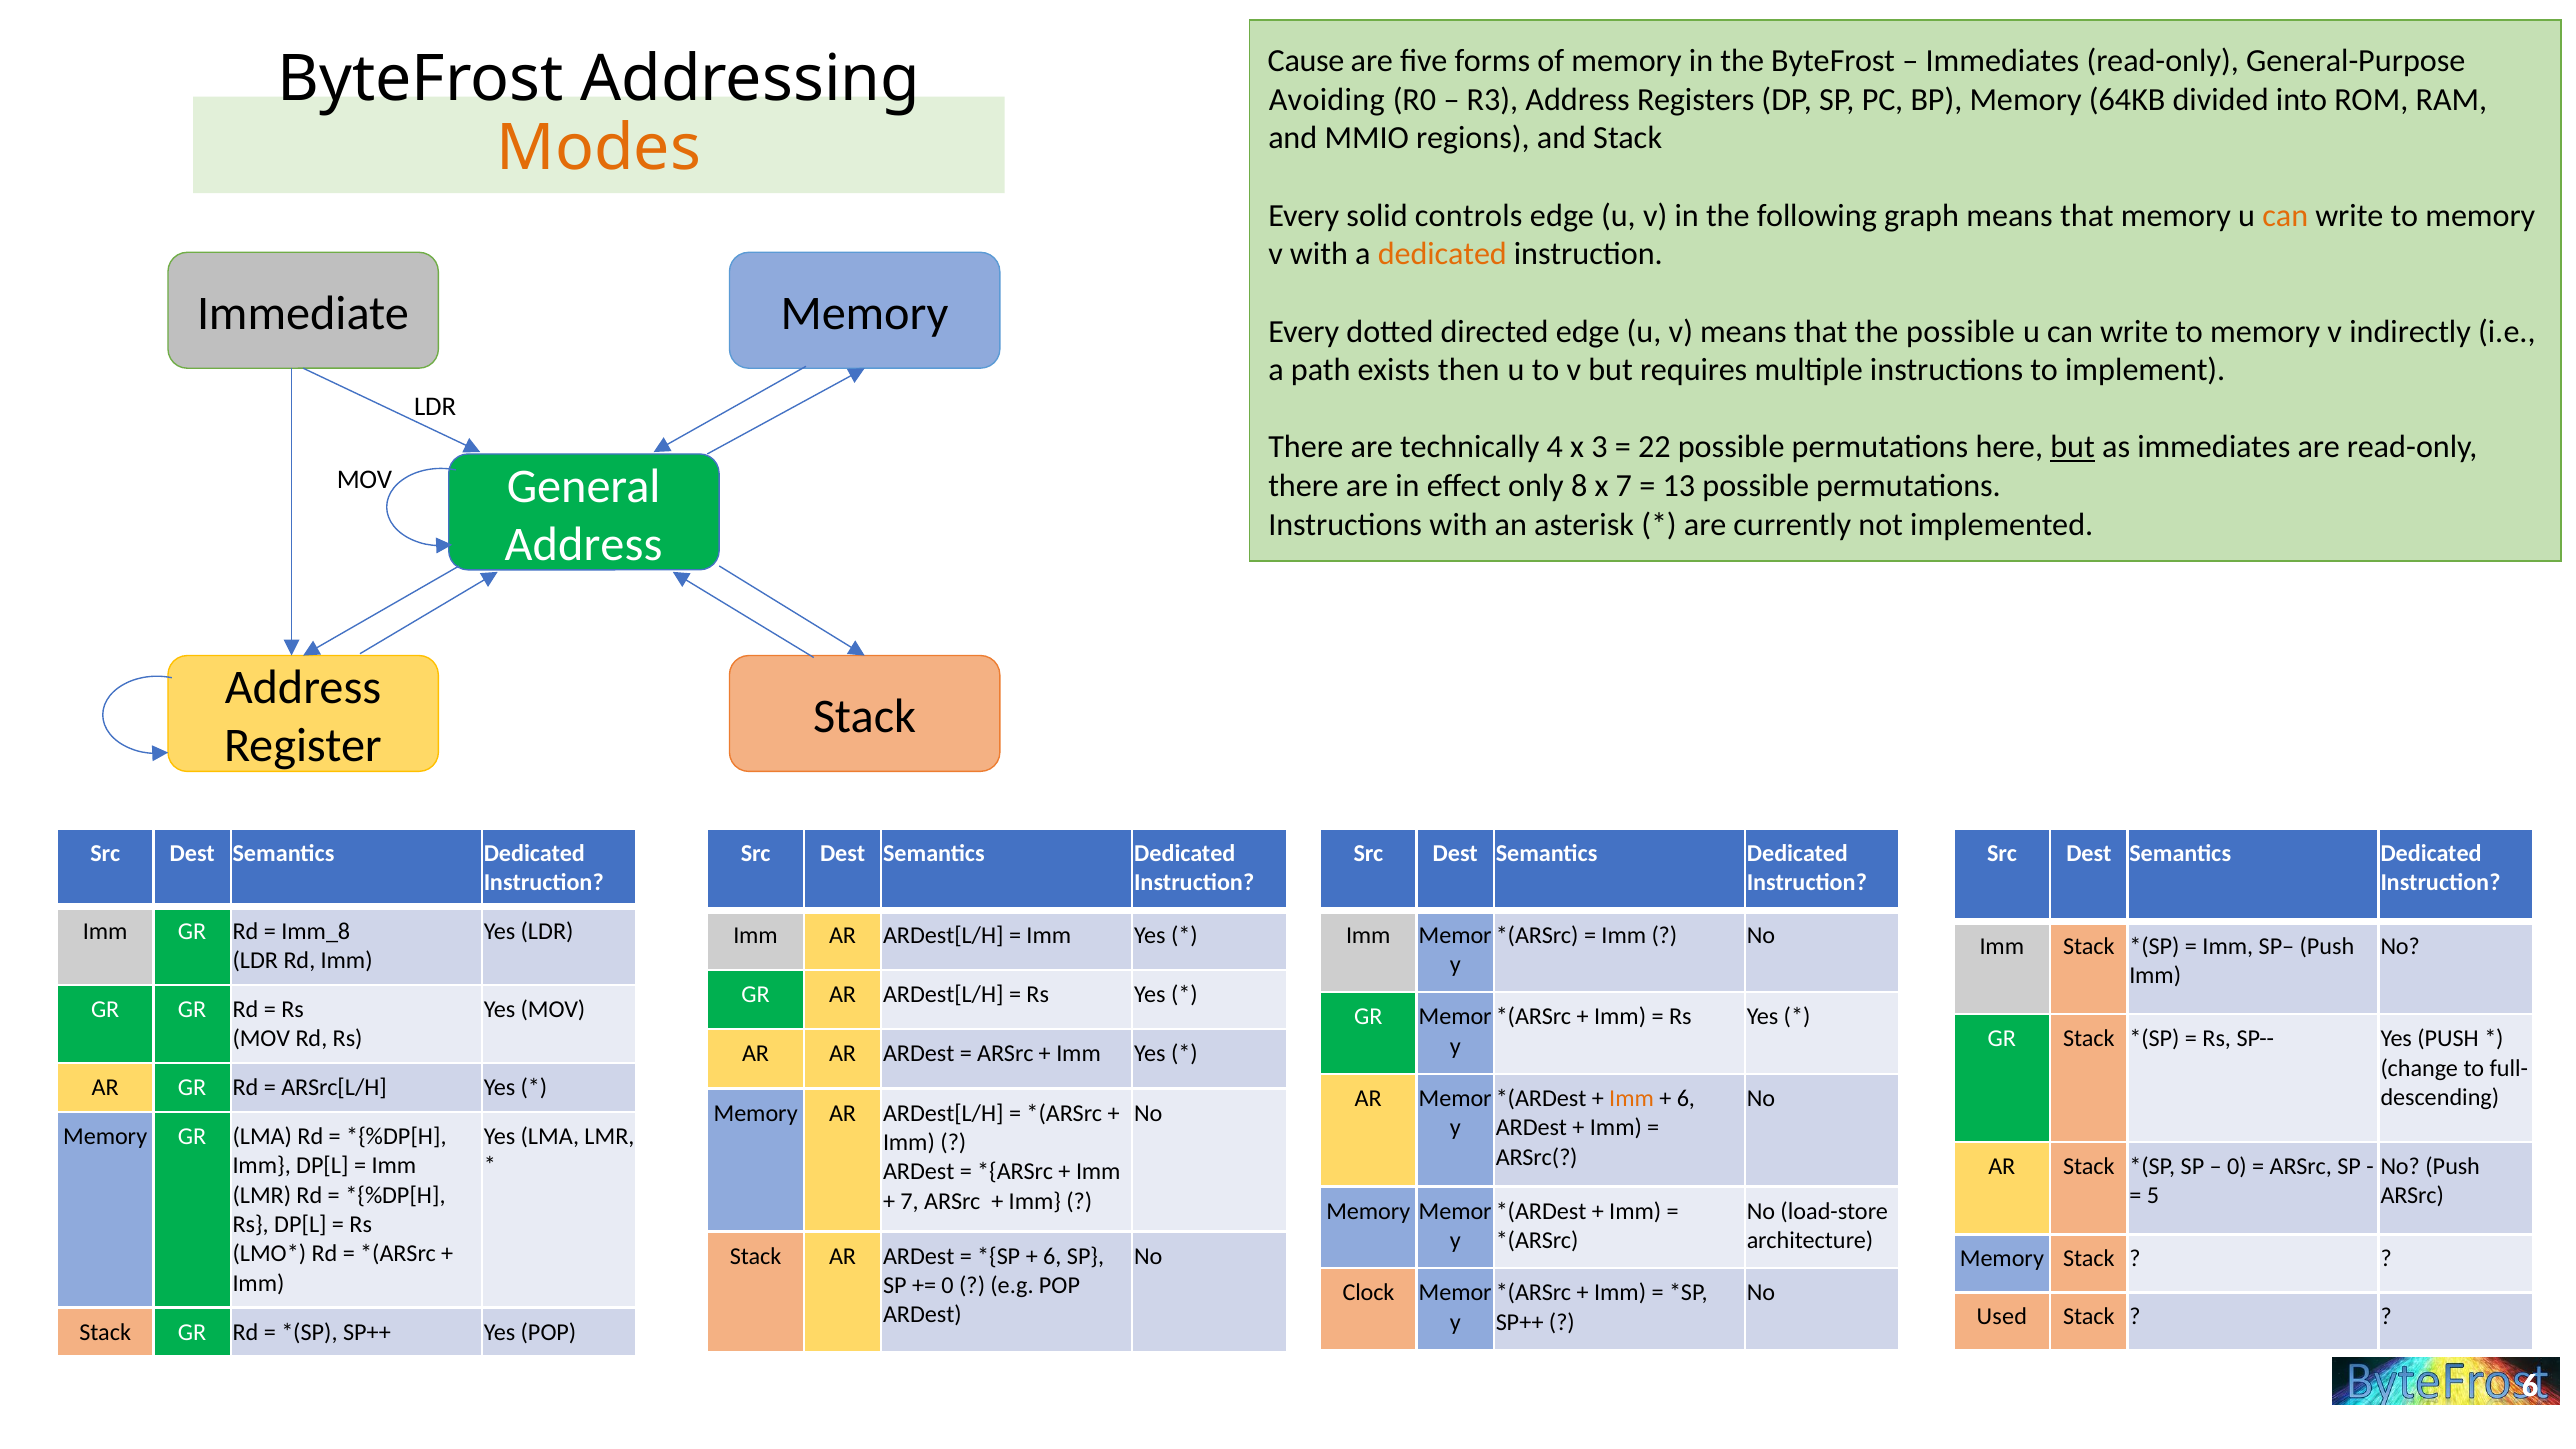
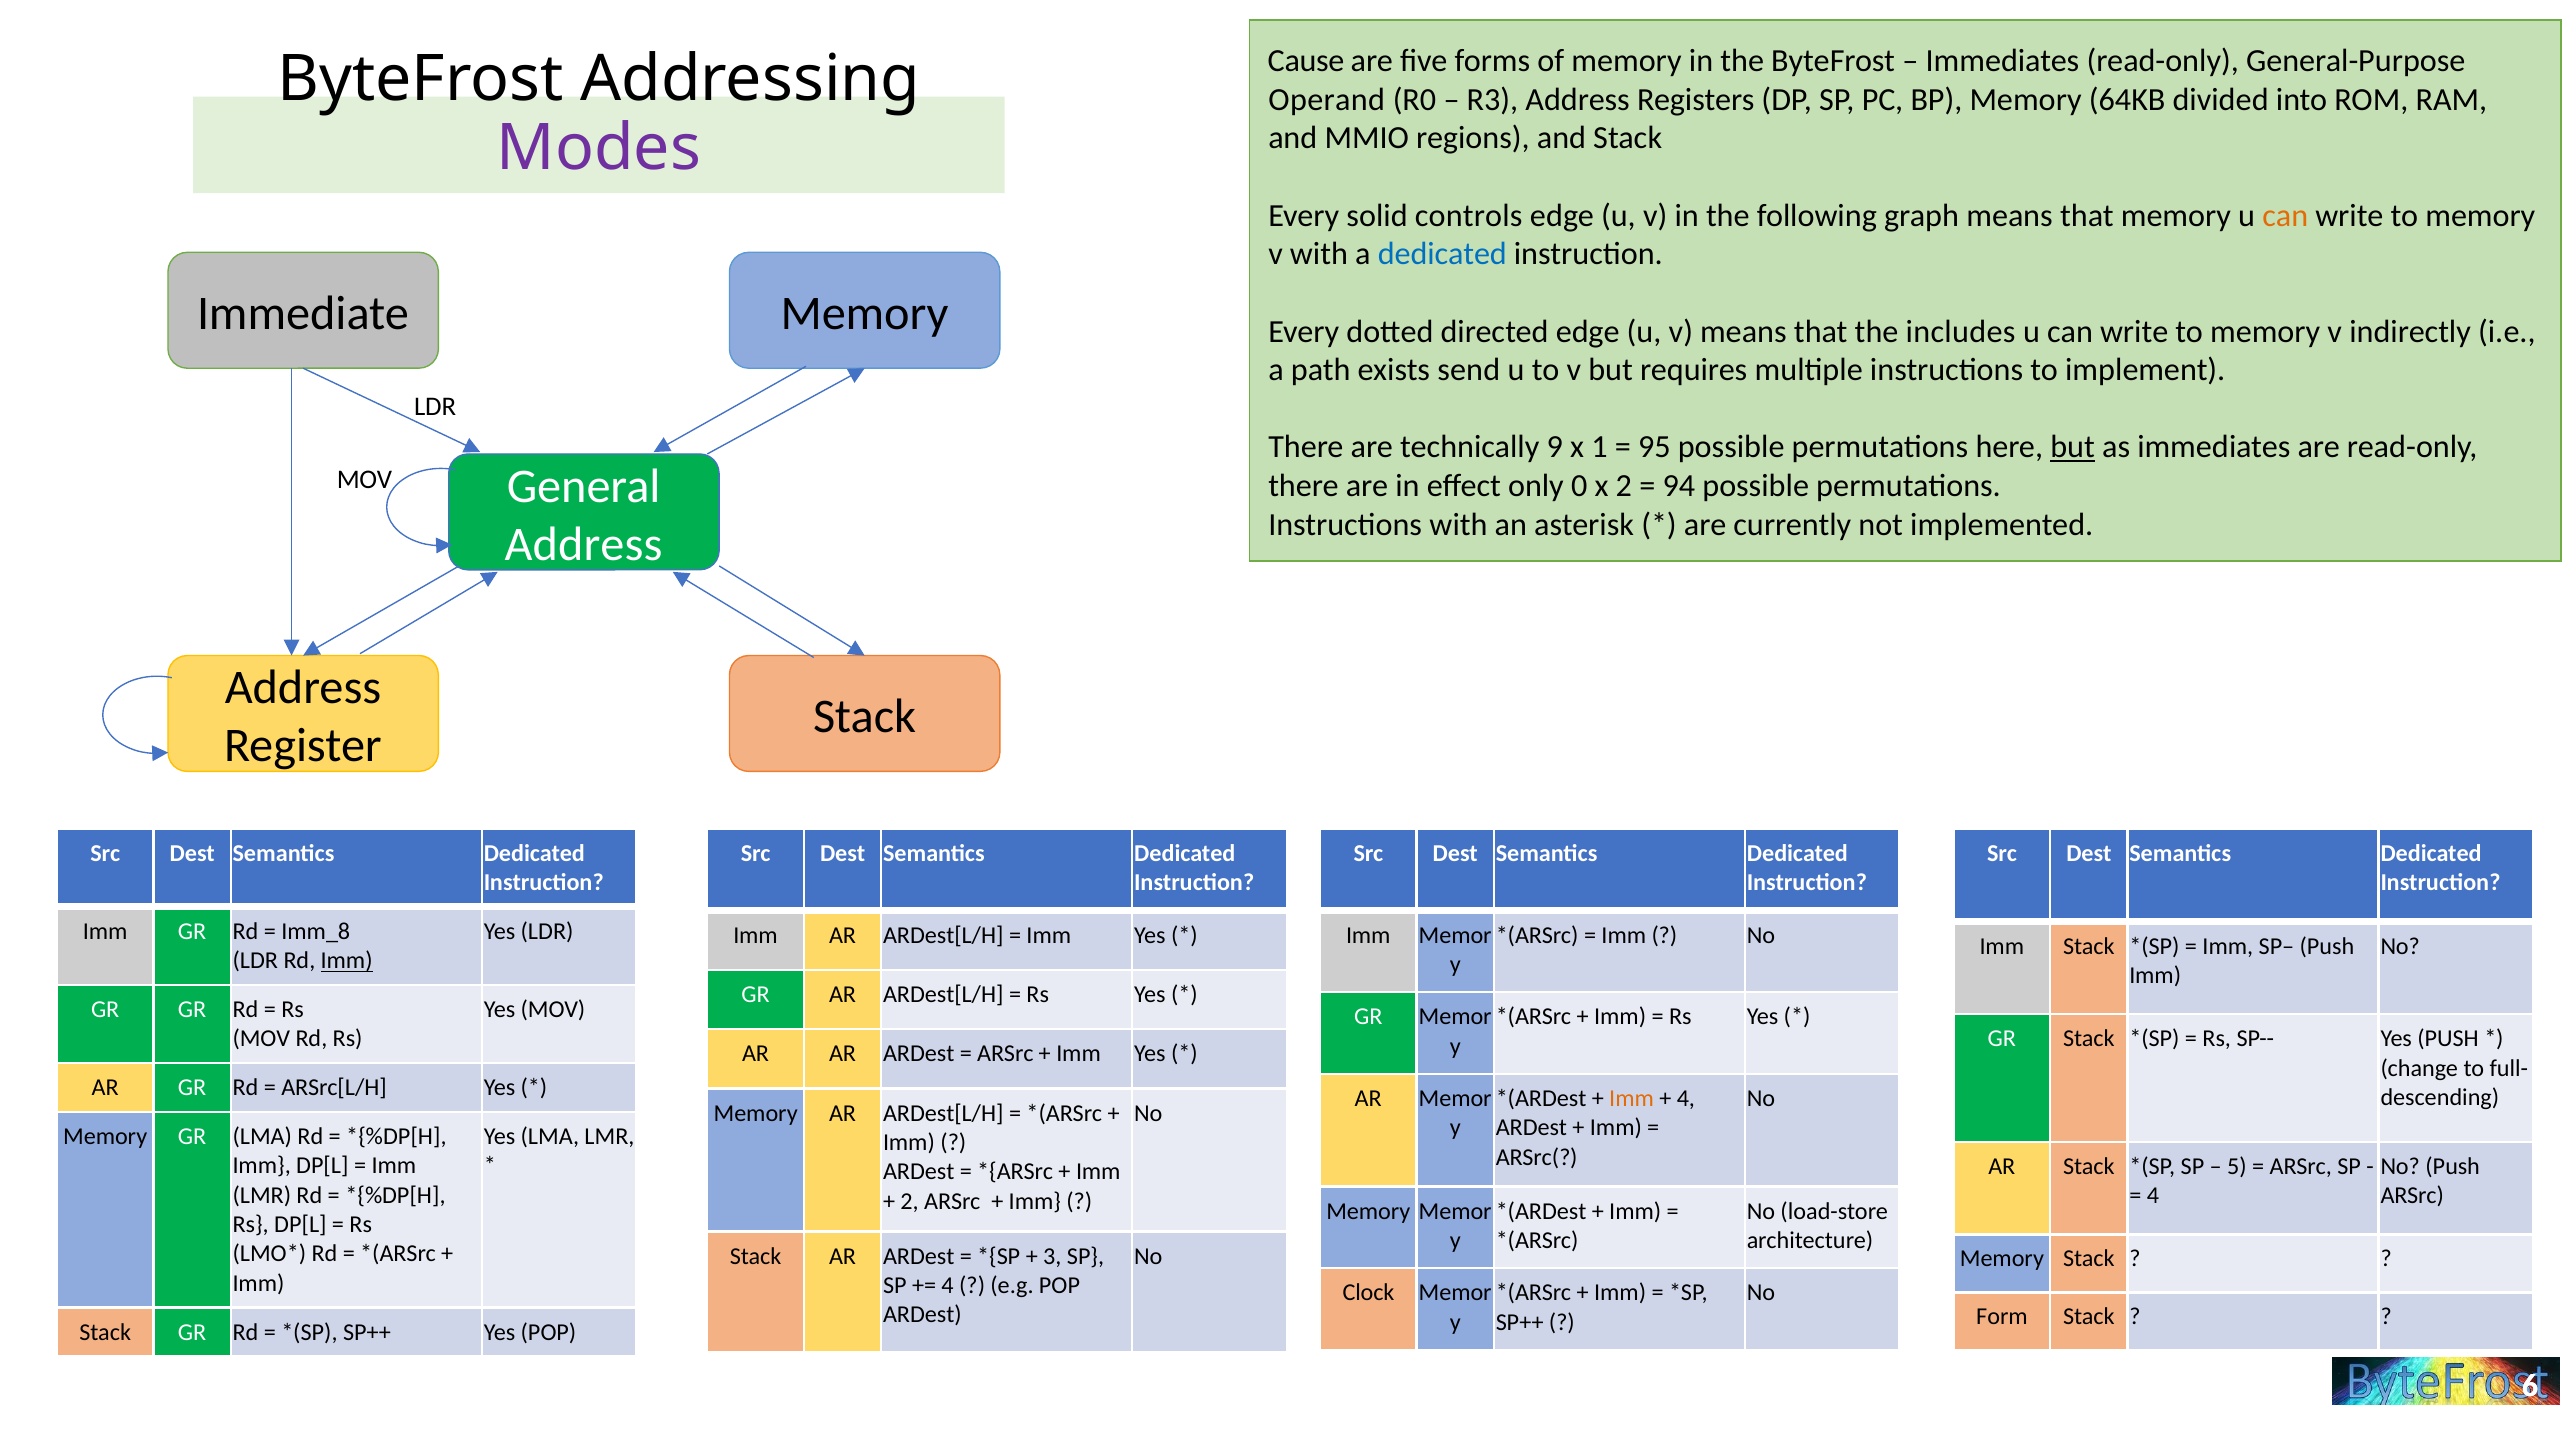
Avoiding: Avoiding -> Operand
Modes colour: orange -> purple
dedicated at (1442, 254) colour: orange -> blue
the possible: possible -> includes
then: then -> send
4: 4 -> 9
3: 3 -> 1
22: 22 -> 95
8: 8 -> 0
x 7: 7 -> 2
13: 13 -> 94
Imm at (347, 961) underline: none -> present
6 at (1686, 1099): 6 -> 4
0 at (2237, 1166): 0 -> 5
5 at (2153, 1196): 5 -> 4
7 at (910, 1201): 7 -> 2
6 at (1052, 1256): 6 -> 3
0 at (947, 1286): 0 -> 4
Used: Used -> Form
